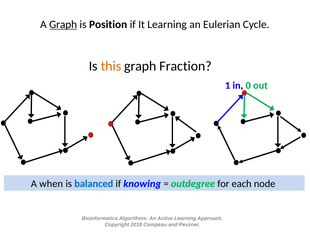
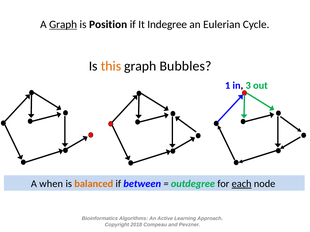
It Learning: Learning -> Indegree
Fraction: Fraction -> Bubbles
0: 0 -> 3
balanced colour: blue -> orange
knowing: knowing -> between
each underline: none -> present
